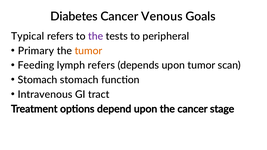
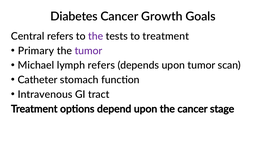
Venous: Venous -> Growth
Typical: Typical -> Central
to peripheral: peripheral -> treatment
tumor at (89, 51) colour: orange -> purple
Feeding: Feeding -> Michael
Stomach at (38, 80): Stomach -> Catheter
